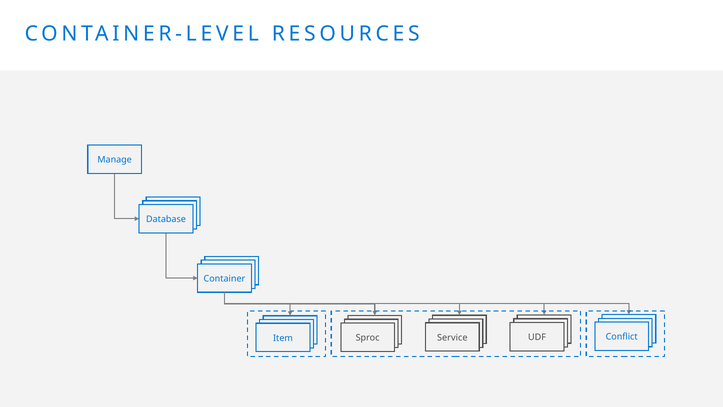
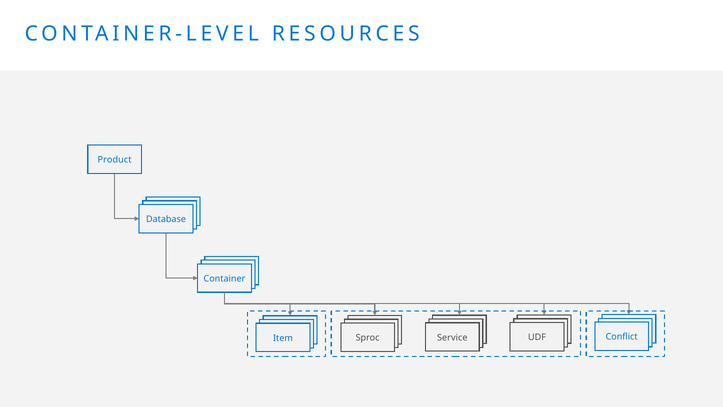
Manage: Manage -> Product
